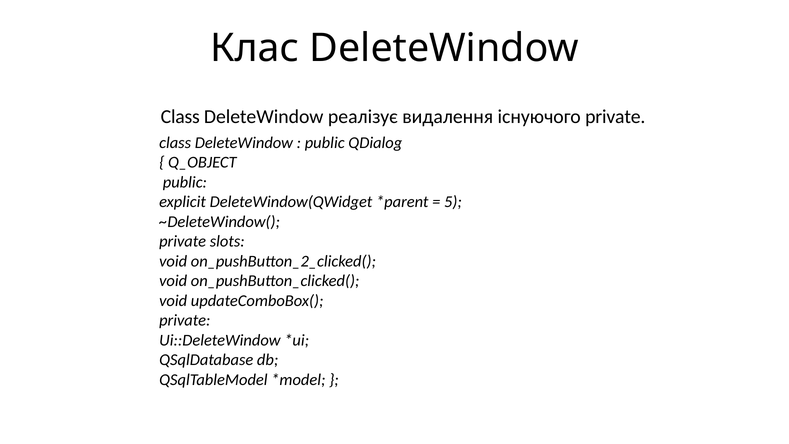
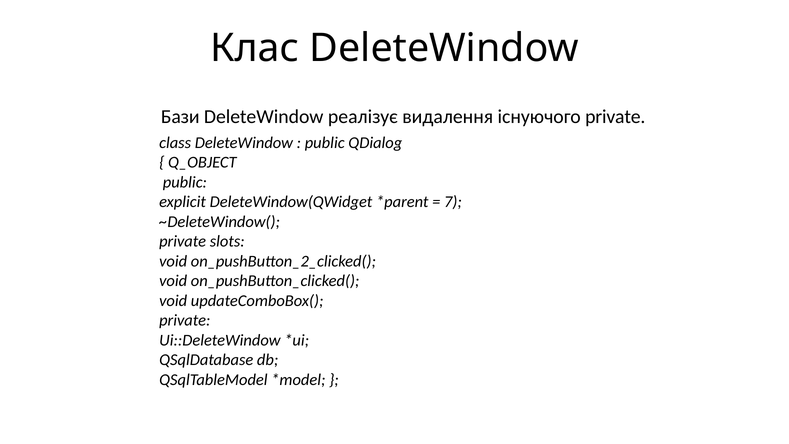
Class at (180, 117): Class -> Бази
5: 5 -> 7
